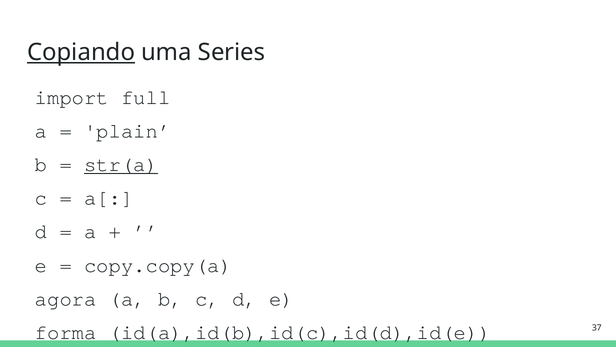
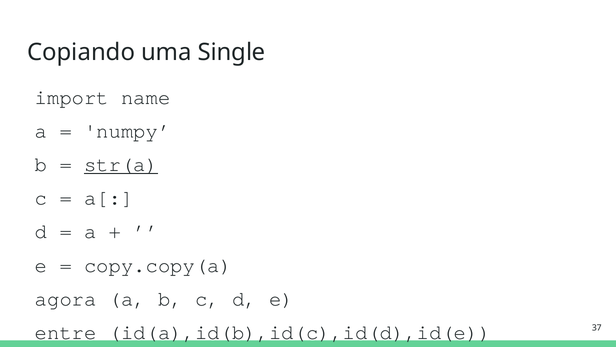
Copiando underline: present -> none
Series: Series -> Single
full: full -> name
plain: plain -> numpy
forma: forma -> entre
